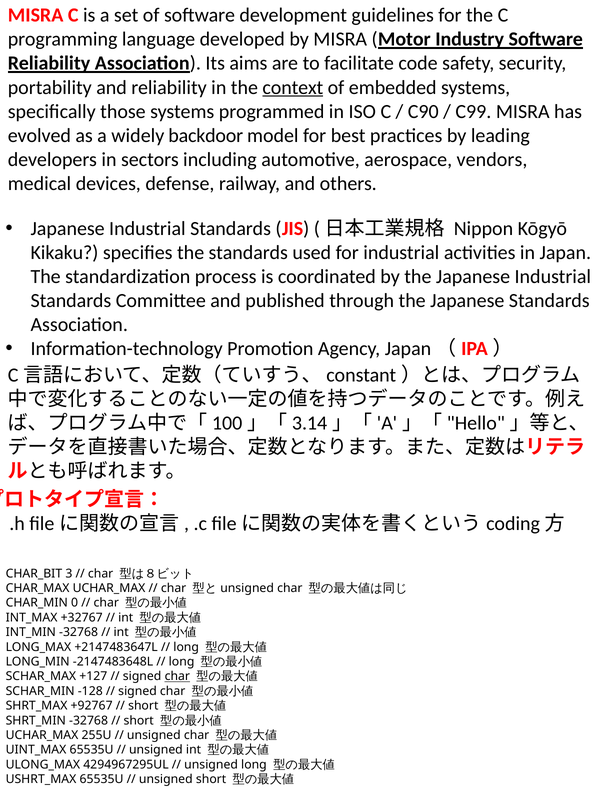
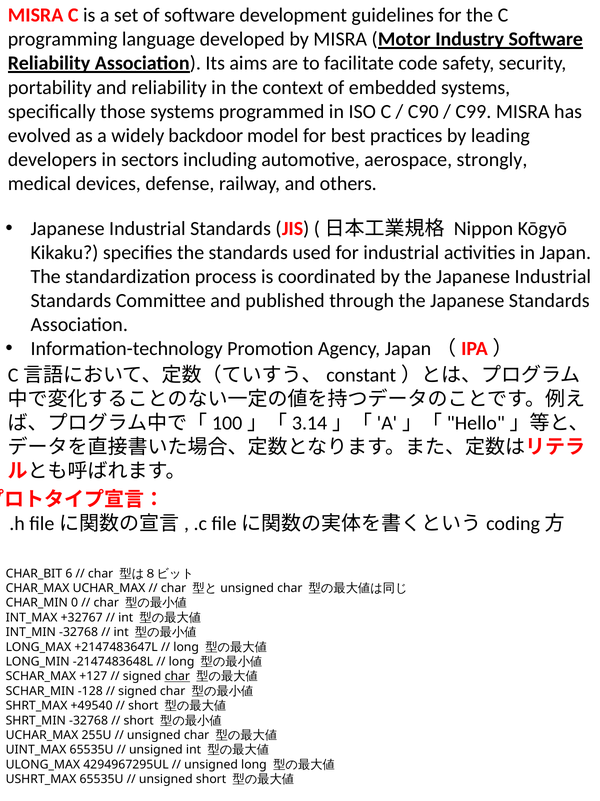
context underline: present -> none
vendors: vendors -> strongly
3: 3 -> 6
+92767: +92767 -> +49540
